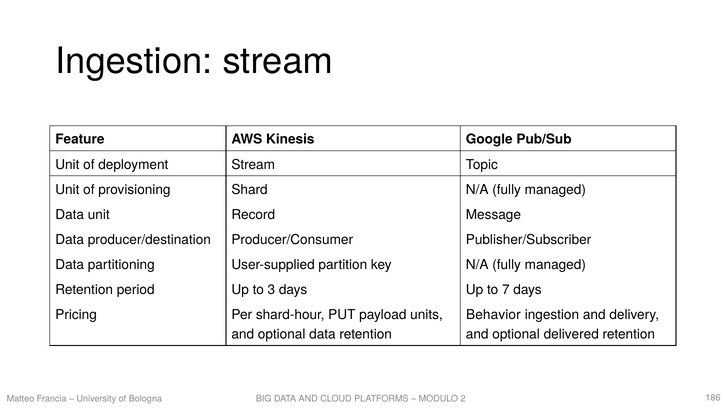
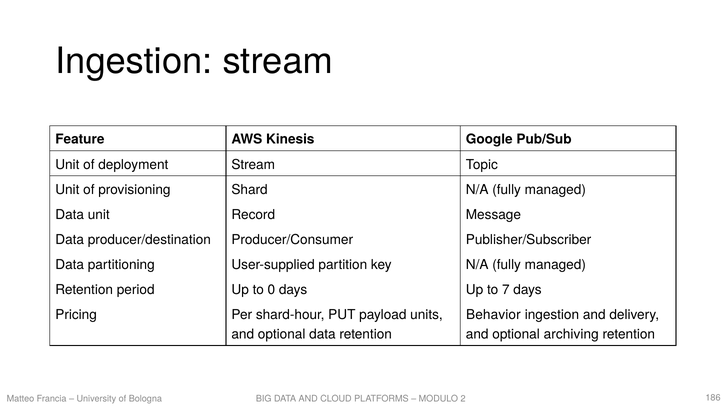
3: 3 -> 0
delivered: delivered -> archiving
